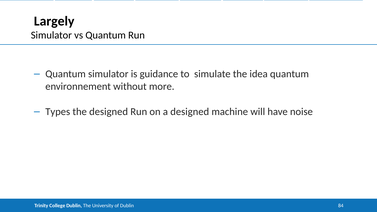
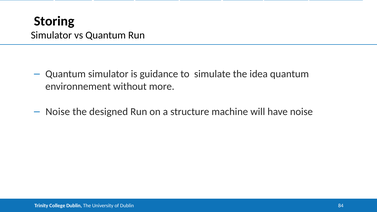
Largely: Largely -> Storing
Types at (58, 112): Types -> Noise
a designed: designed -> structure
